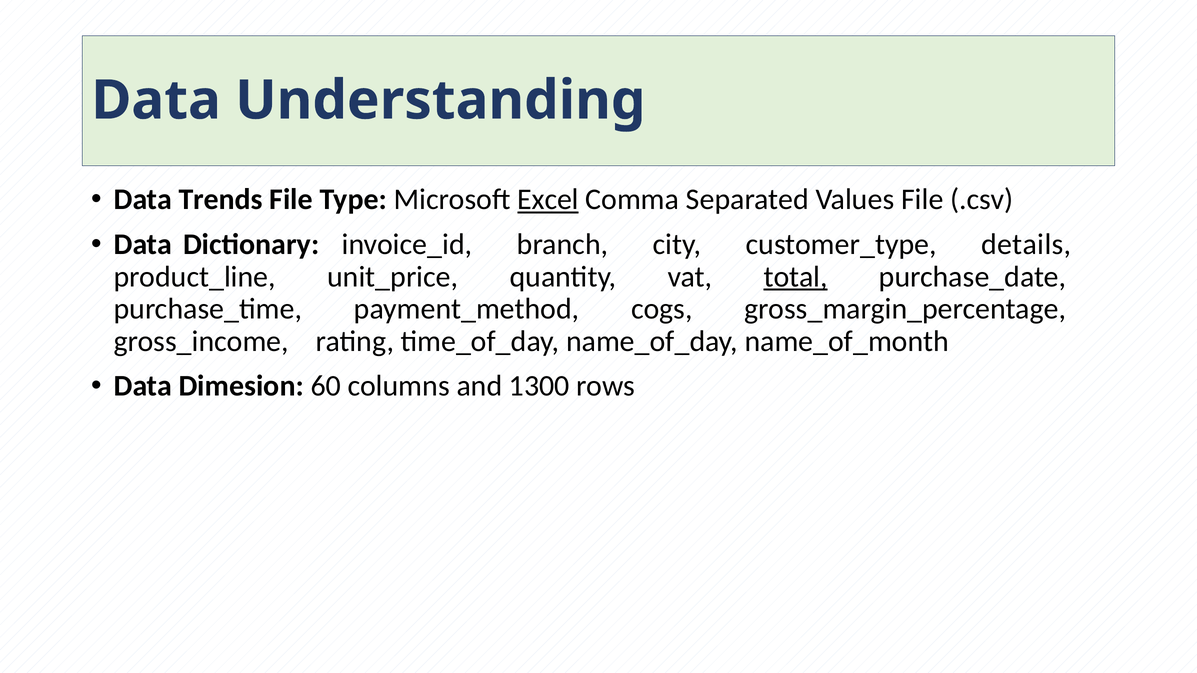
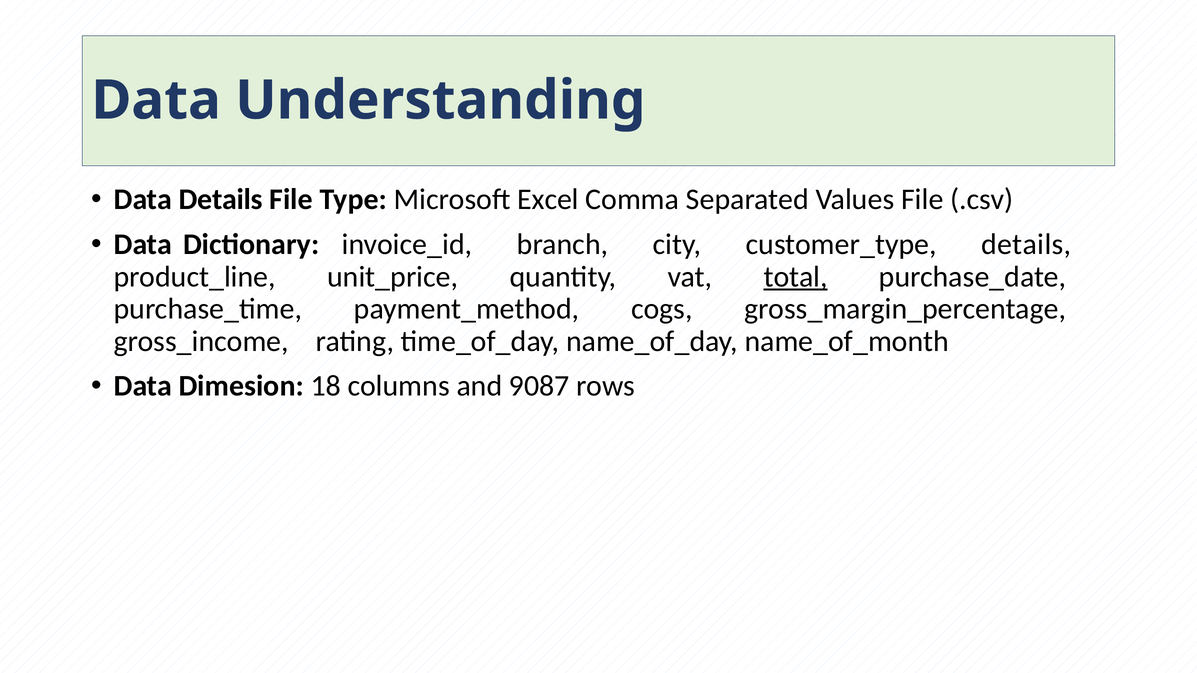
Data Trends: Trends -> Details
Excel underline: present -> none
60: 60 -> 18
1300: 1300 -> 9087
